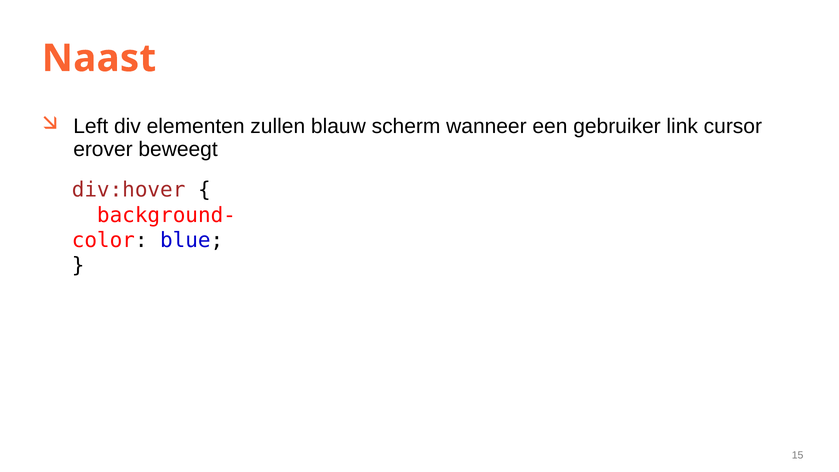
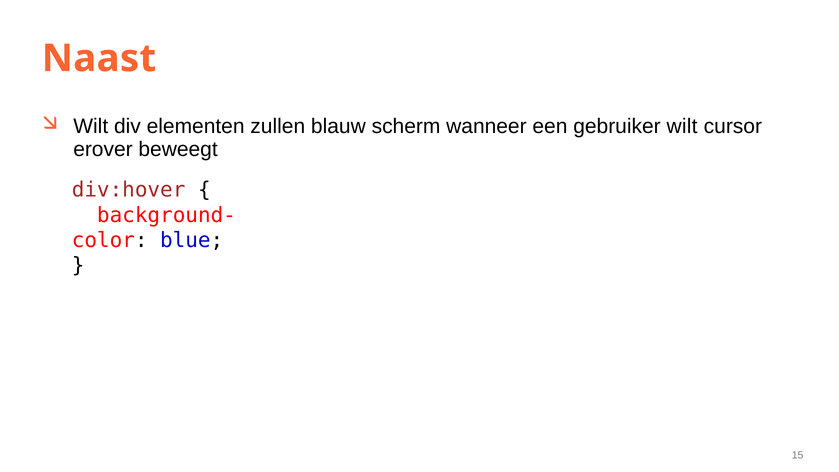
Left at (91, 126): Left -> Wilt
gebruiker link: link -> wilt
